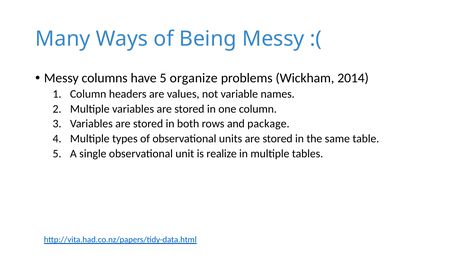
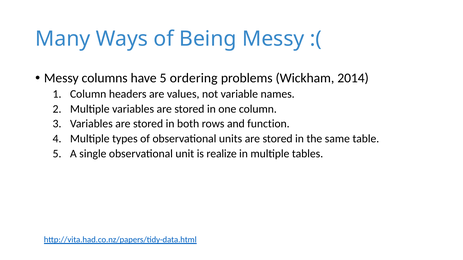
organize: organize -> ordering
package: package -> function
